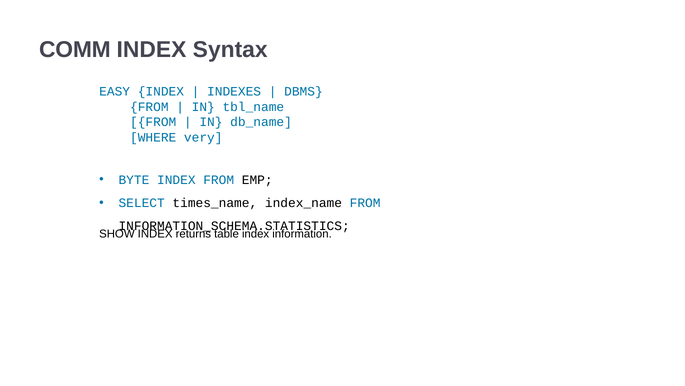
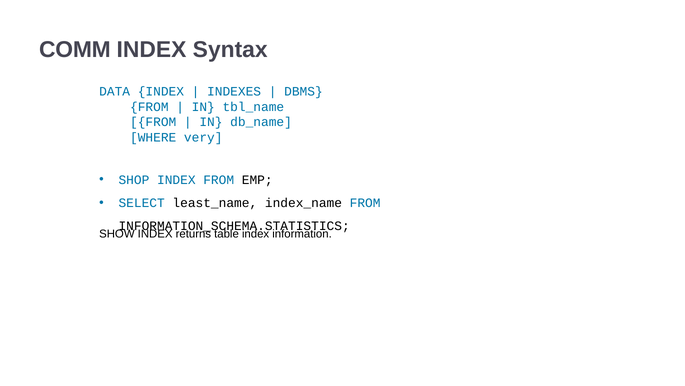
EASY: EASY -> DATA
BYTE: BYTE -> SHOP
times_name: times_name -> least_name
